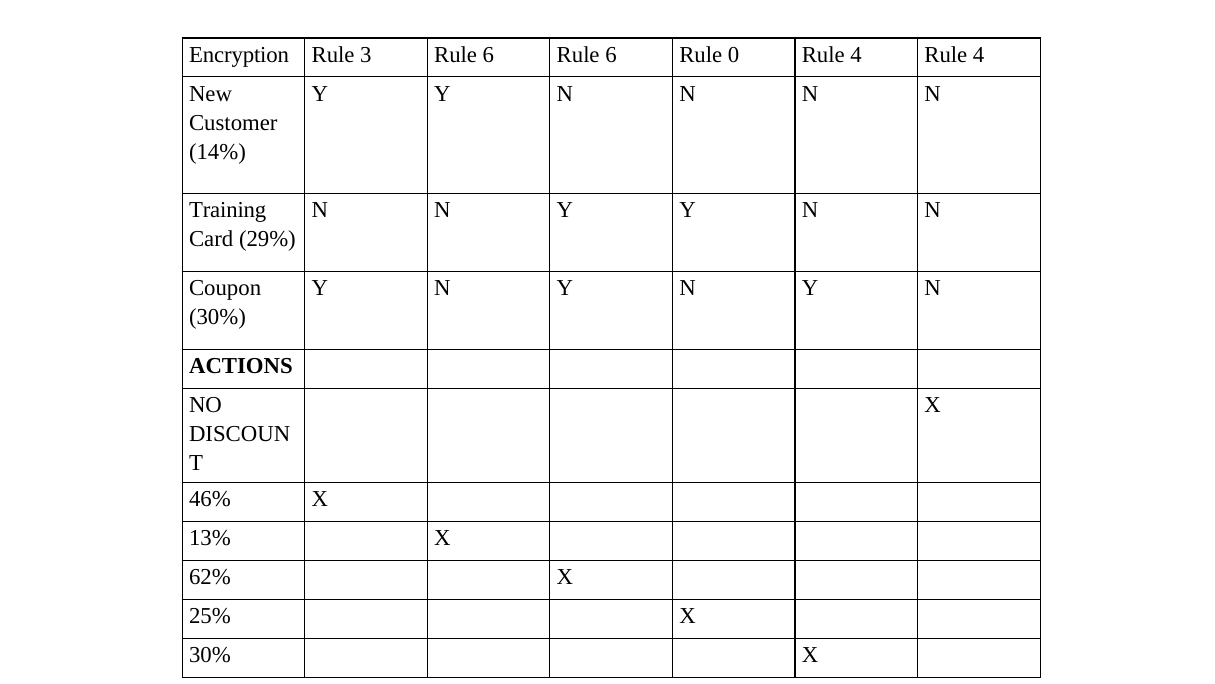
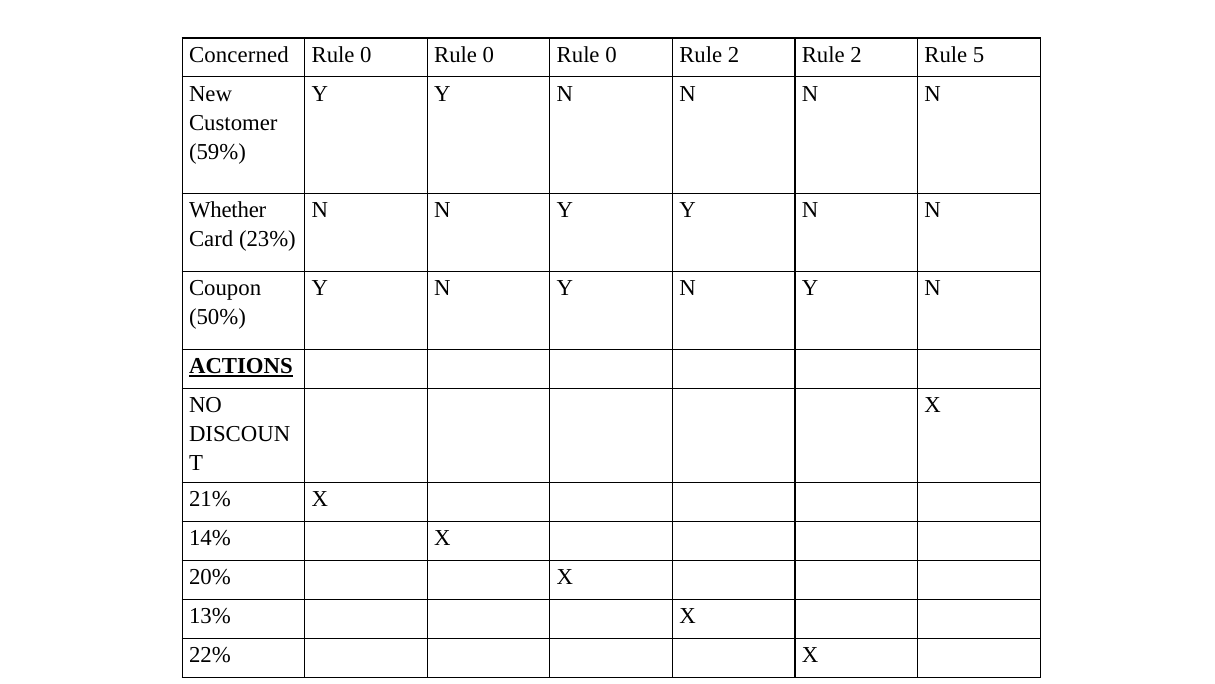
Encryption: Encryption -> Concerned
3 at (366, 55): 3 -> 0
6 at (488, 55): 6 -> 0
6 at (611, 55): 6 -> 0
0 at (734, 55): 0 -> 2
4 at (856, 55): 4 -> 2
4 at (979, 55): 4 -> 5
14%: 14% -> 59%
Training: Training -> Whether
29%: 29% -> 23%
30% at (217, 317): 30% -> 50%
ACTIONS underline: none -> present
46%: 46% -> 21%
13%: 13% -> 14%
62%: 62% -> 20%
25%: 25% -> 13%
30% at (210, 655): 30% -> 22%
